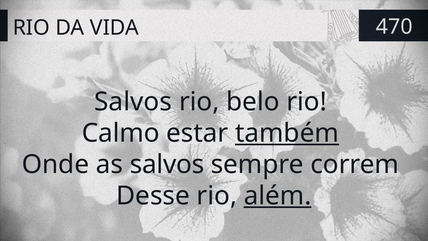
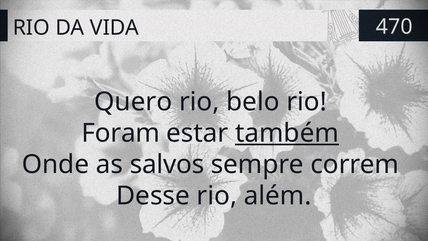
Salvos at (133, 102): Salvos -> Quero
Calmo: Calmo -> Foram
além underline: present -> none
